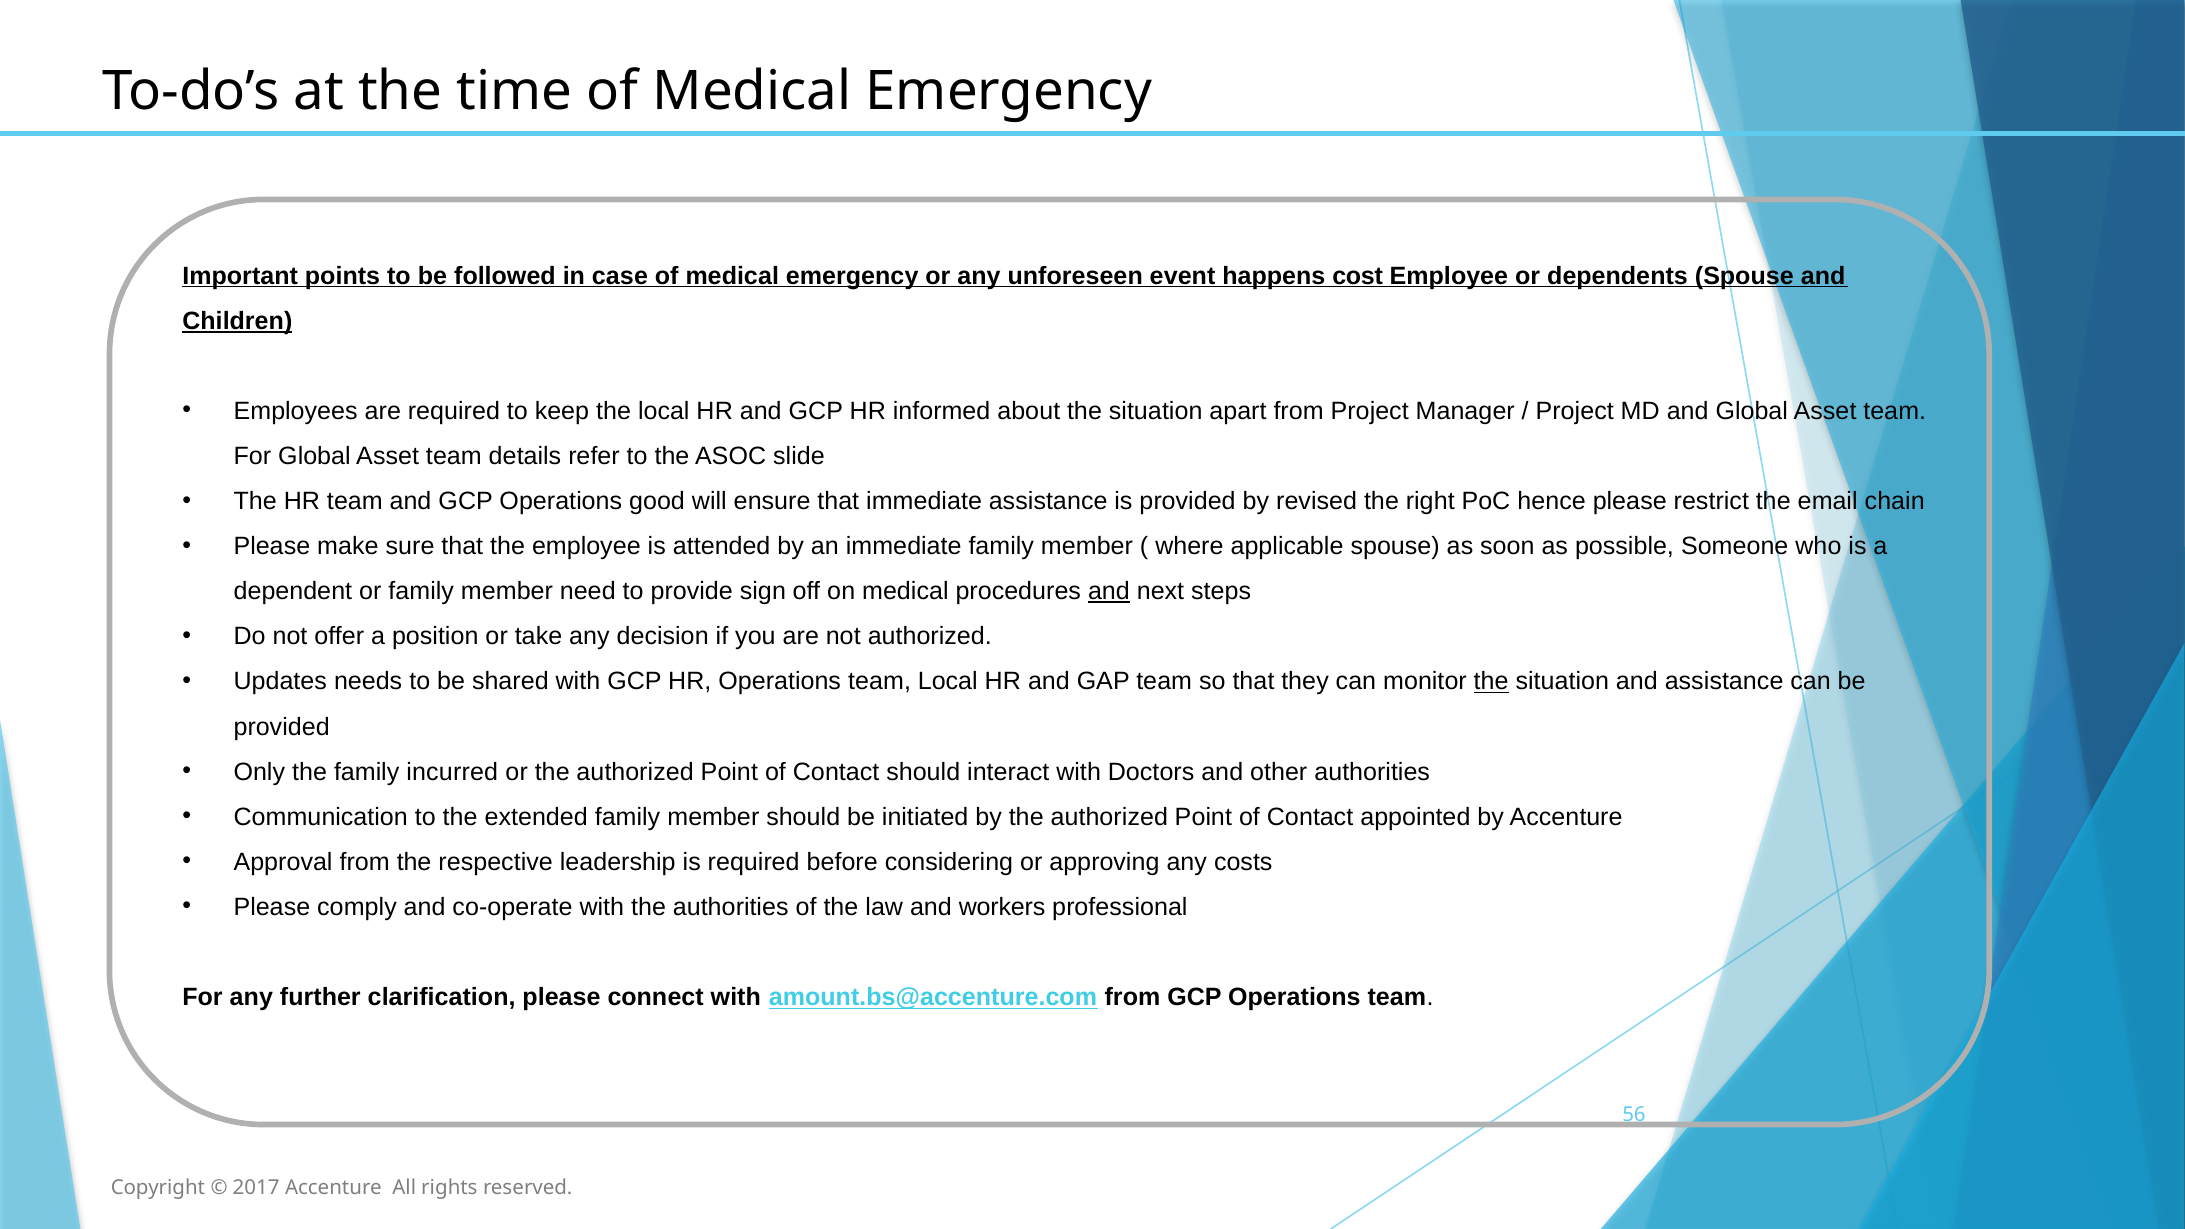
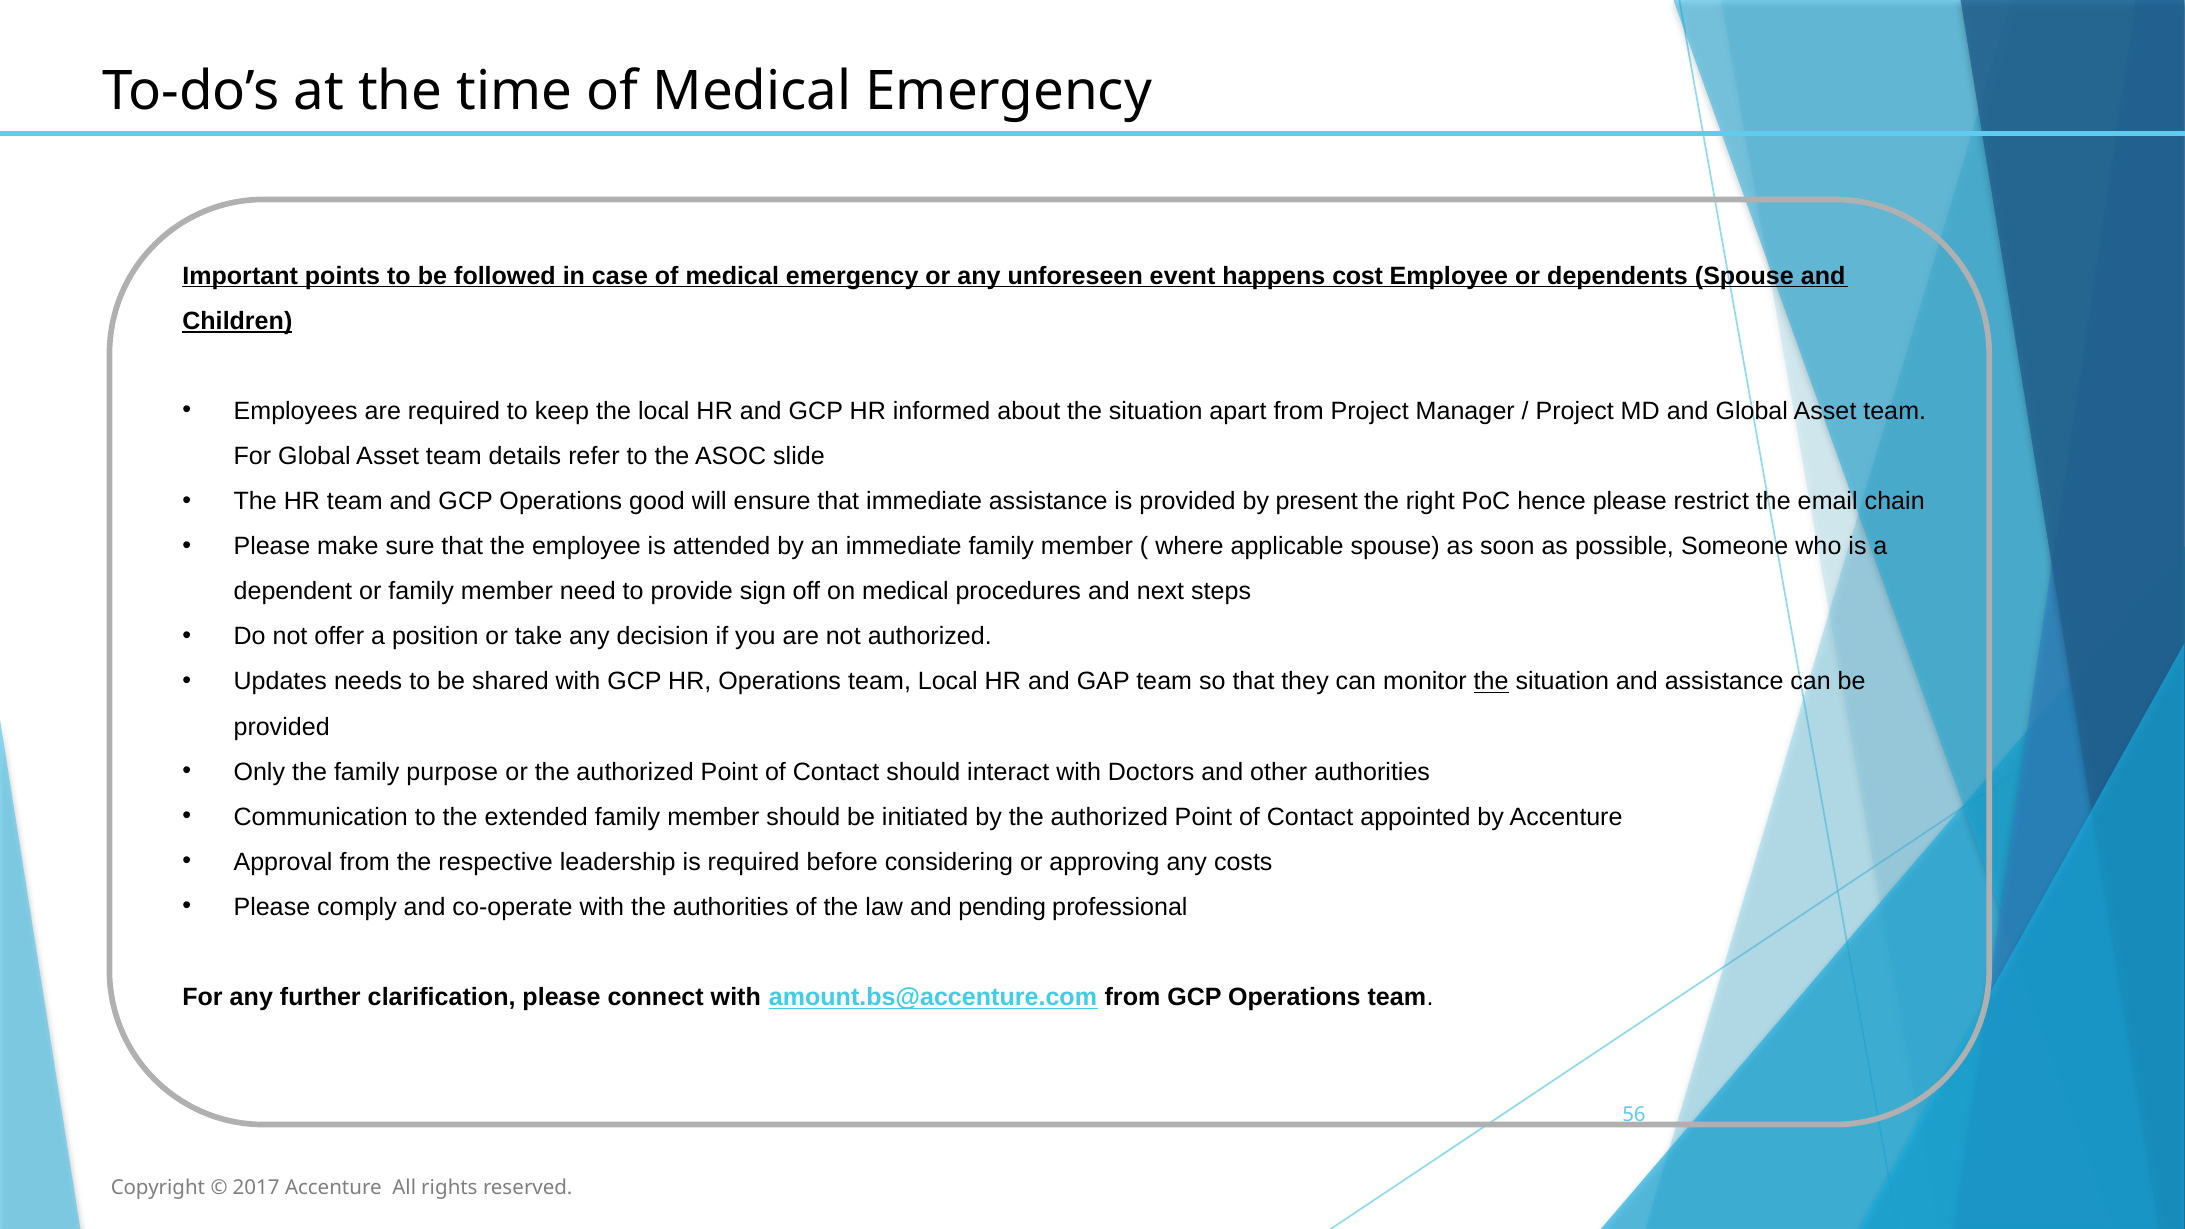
revised: revised -> present
and at (1109, 591) underline: present -> none
incurred: incurred -> purpose
workers: workers -> pending
